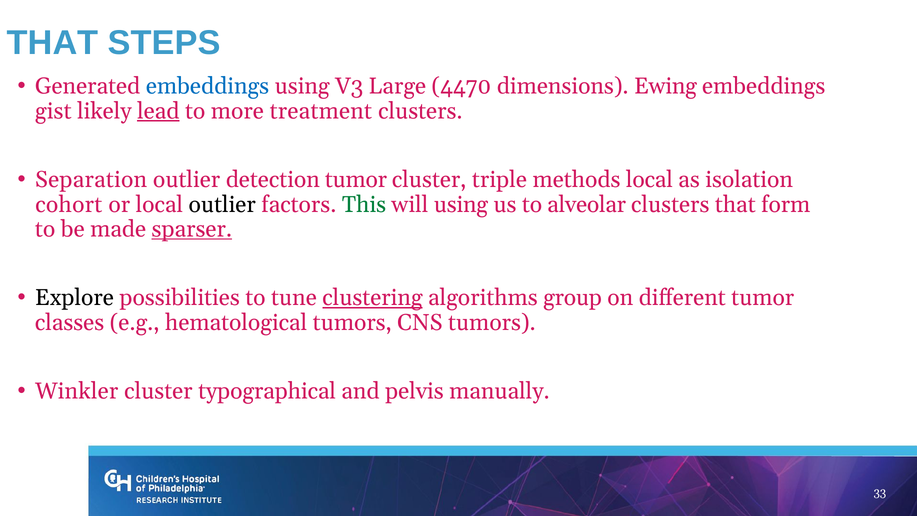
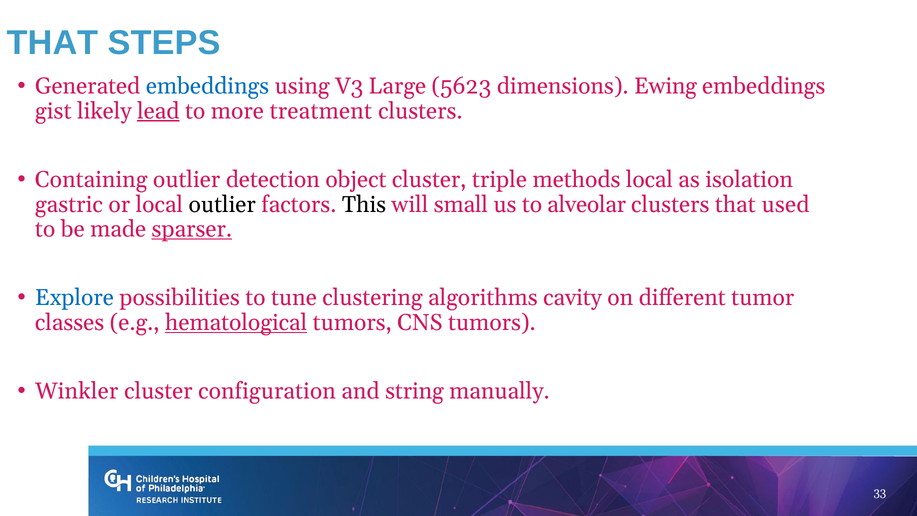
4470: 4470 -> 5623
Separation: Separation -> Containing
detection tumor: tumor -> object
cohort: cohort -> gastric
This colour: green -> black
will using: using -> small
form: form -> used
Explore colour: black -> blue
clustering underline: present -> none
group: group -> cavity
hematological underline: none -> present
typographical: typographical -> configuration
pelvis: pelvis -> string
